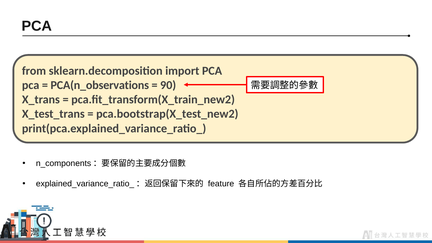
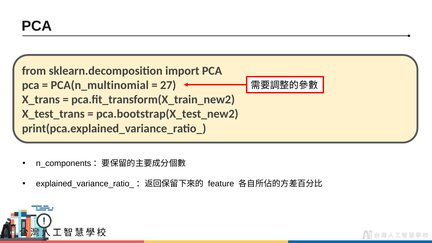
PCA(n_observations: PCA(n_observations -> PCA(n_multinomial
90: 90 -> 27
